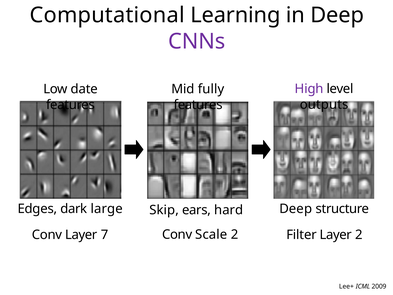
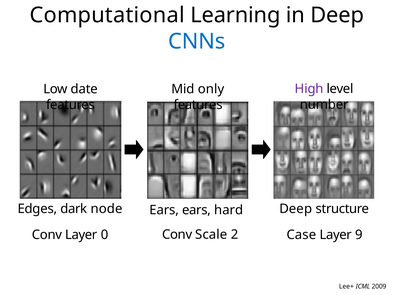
CNNs colour: purple -> blue
fully: fully -> only
outputs: outputs -> number
large: large -> node
Skip at (164, 210): Skip -> Ears
7: 7 -> 0
Filter: Filter -> Case
Layer 2: 2 -> 9
